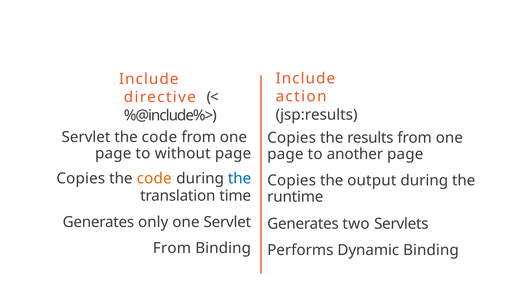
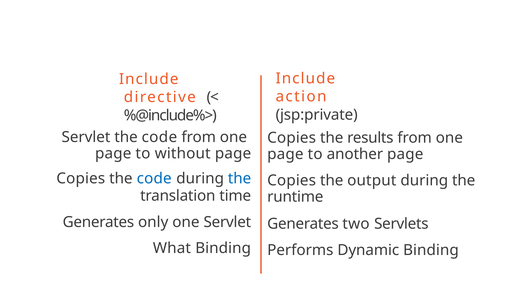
jsp:results: jsp:results -> jsp:private
code at (154, 179) colour: orange -> blue
From at (172, 249): From -> What
